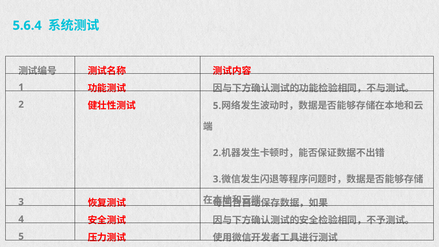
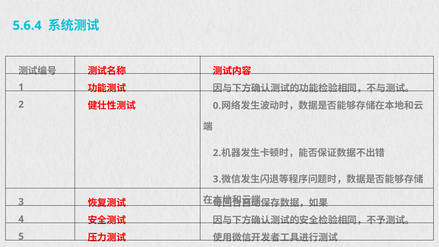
5 at (217, 106): 5 -> 0
